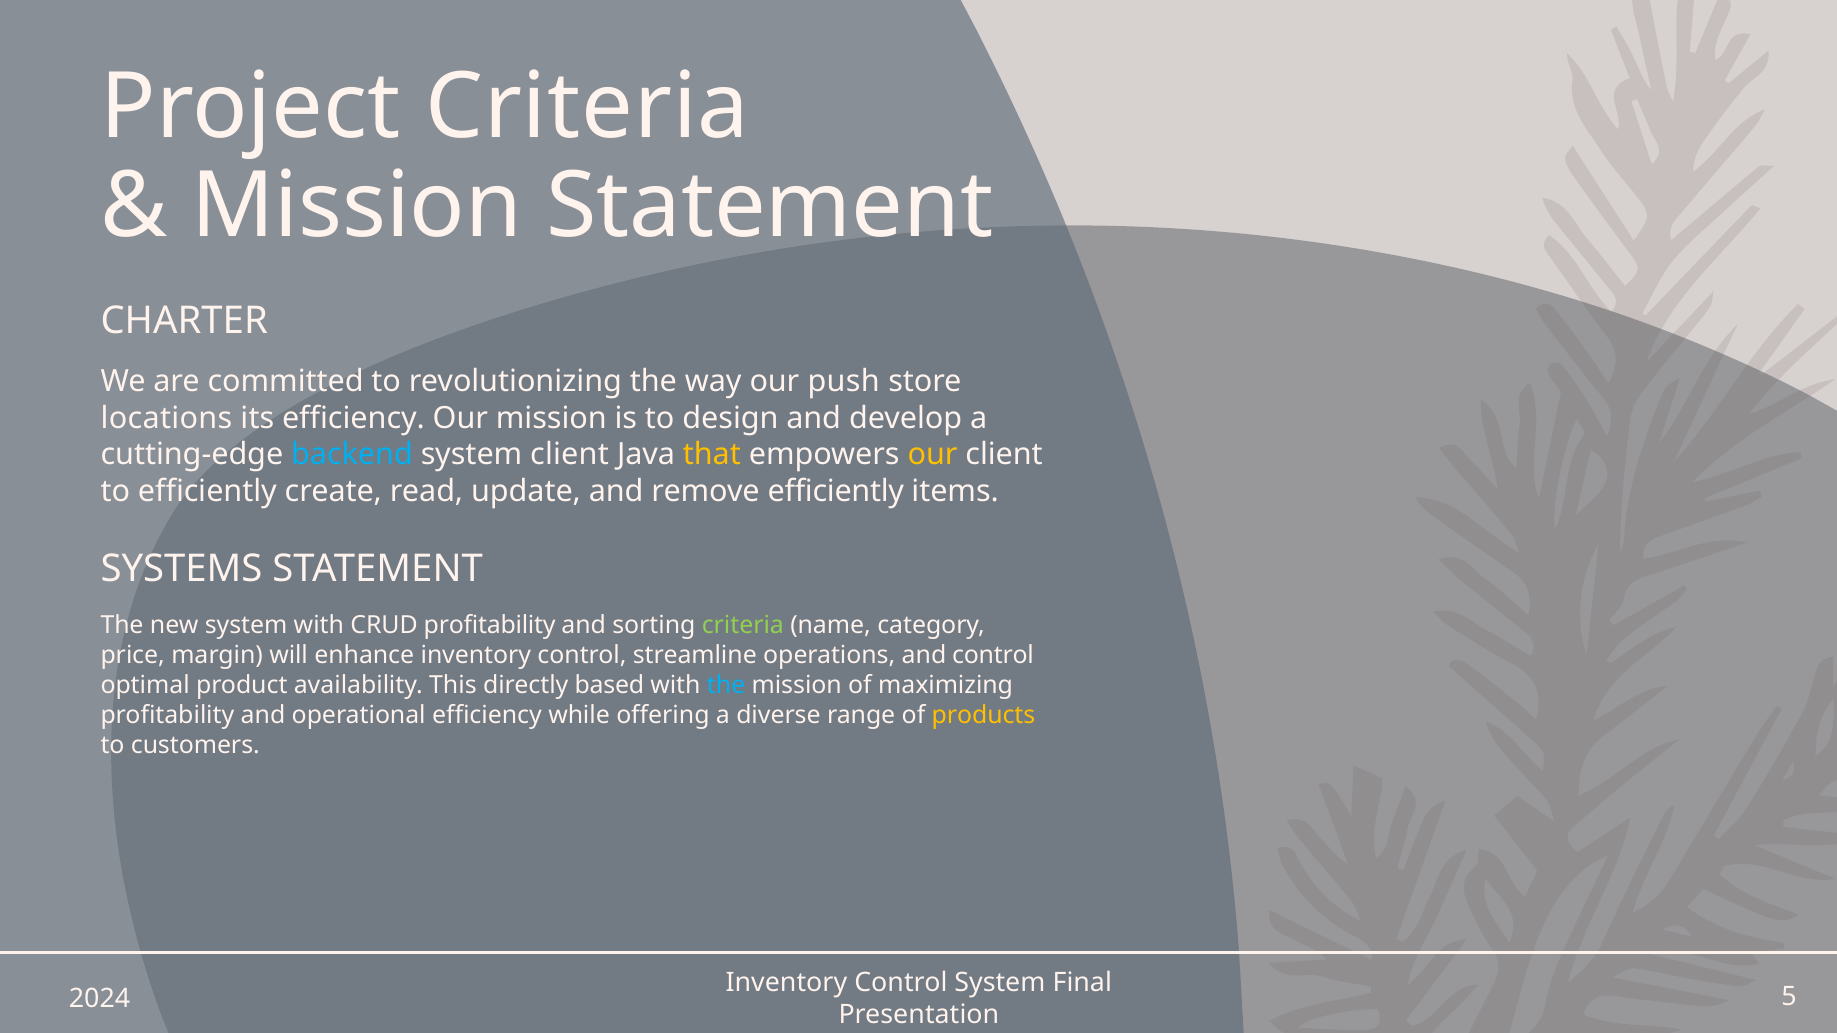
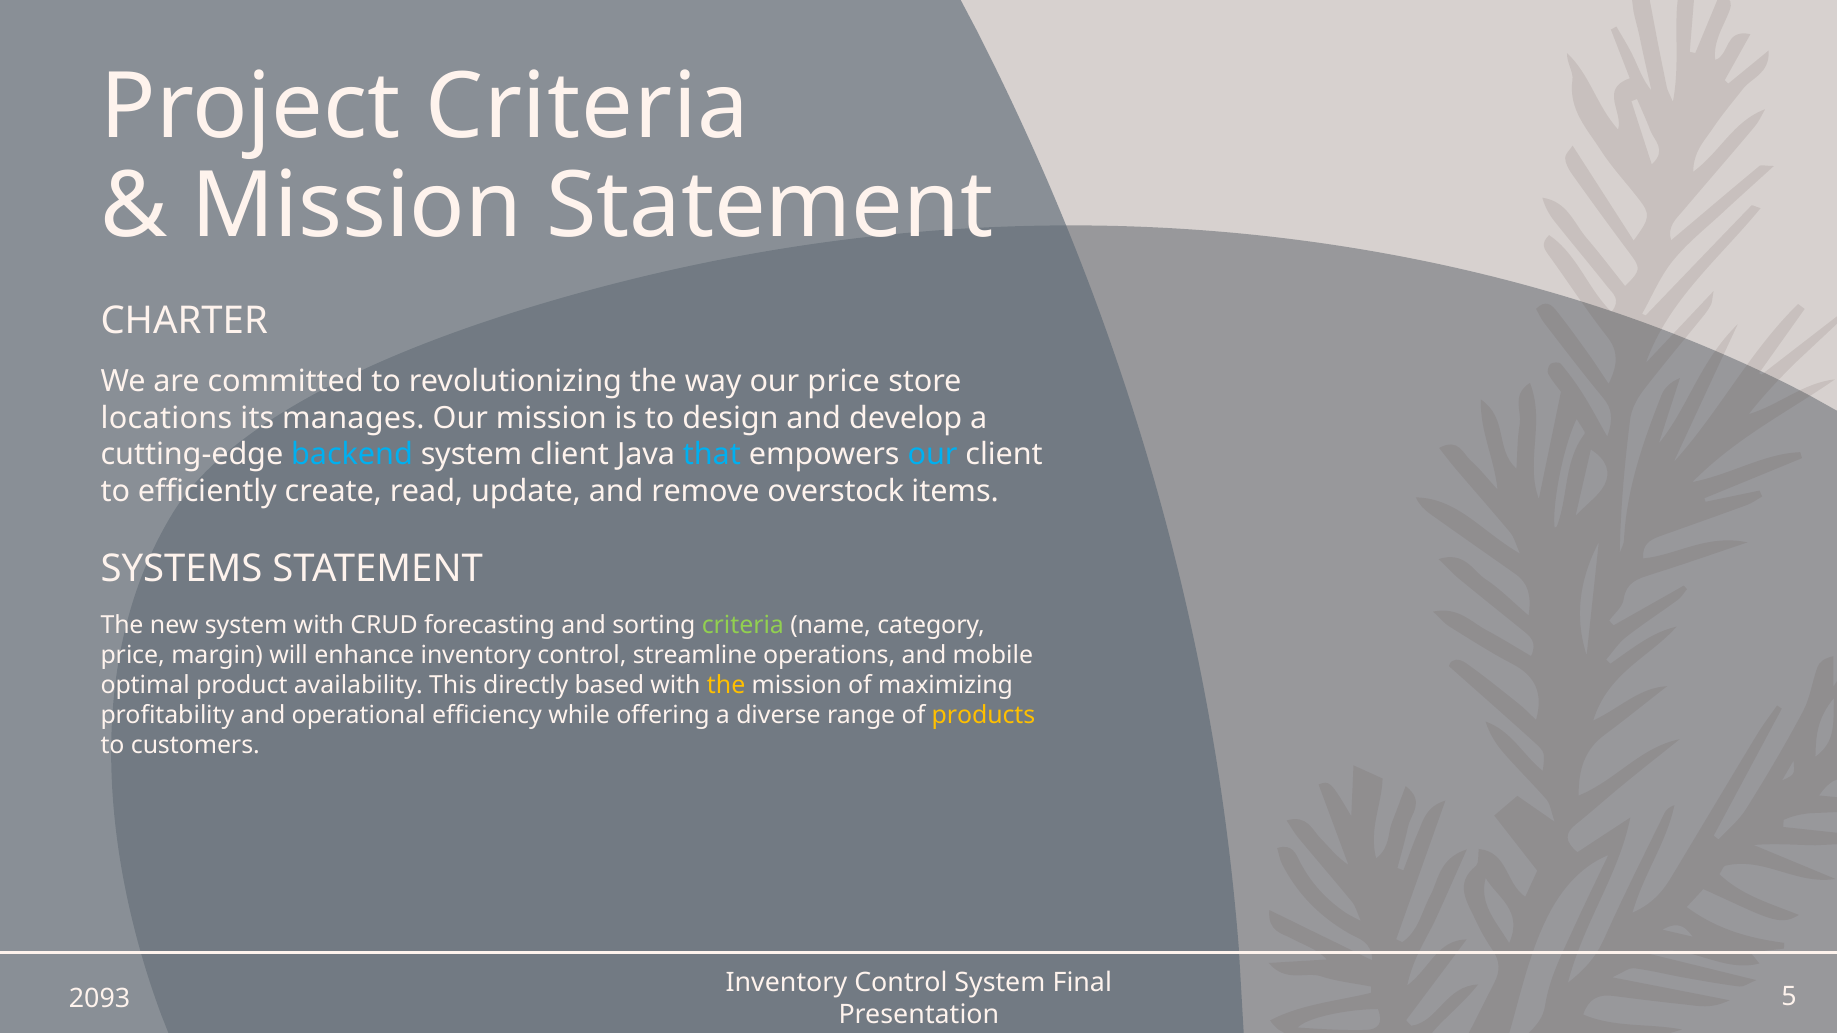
our push: push -> price
its efficiency: efficiency -> manages
that colour: yellow -> light blue
our at (933, 455) colour: yellow -> light blue
remove efficiently: efficiently -> overstock
CRUD profitability: profitability -> forecasting
and control: control -> mobile
the at (726, 685) colour: light blue -> yellow
2024: 2024 -> 2093
